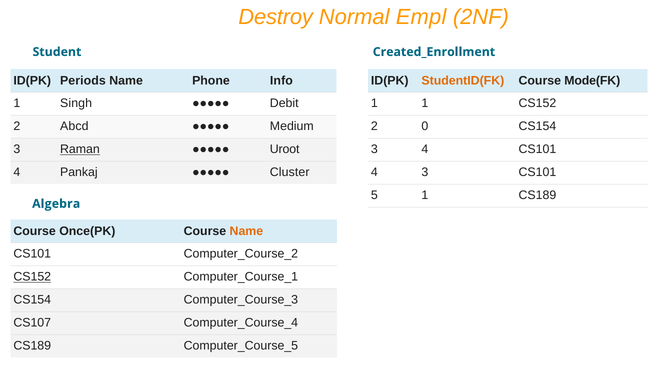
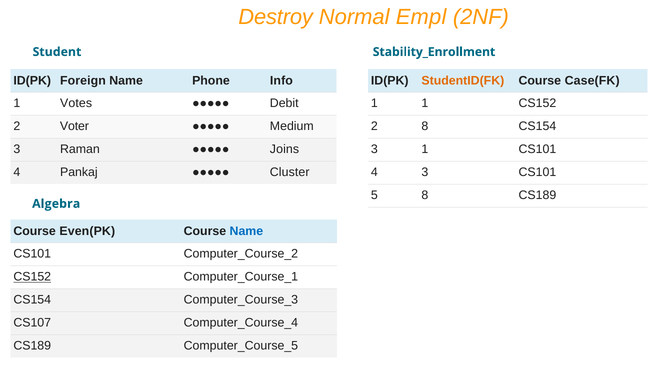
Created_Enrollment: Created_Enrollment -> Stability_Enrollment
Periods: Periods -> Foreign
Mode(FK: Mode(FK -> Case(FK
Singh: Singh -> Votes
Abcd: Abcd -> Voter
2 0: 0 -> 8
Raman underline: present -> none
Uroot: Uroot -> Joins
3 4: 4 -> 1
5 1: 1 -> 8
Once(PK: Once(PK -> Even(PK
Name at (246, 231) colour: orange -> blue
